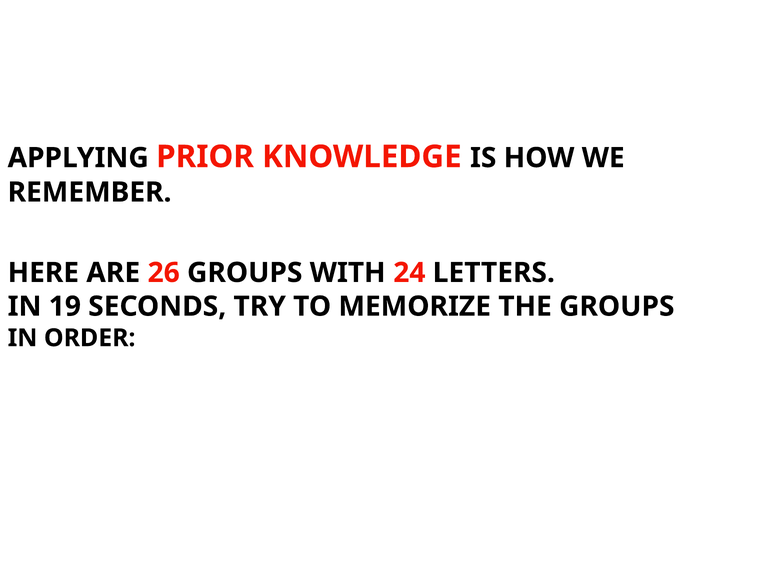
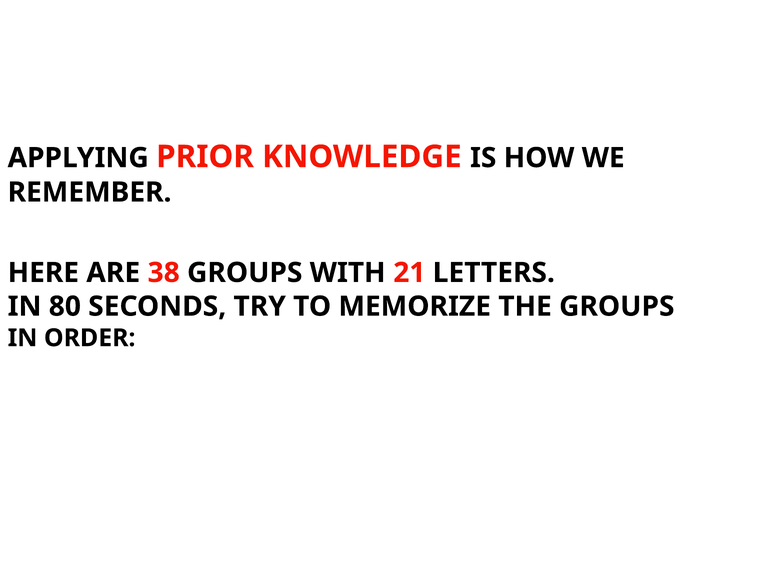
26: 26 -> 38
24: 24 -> 21
19: 19 -> 80
